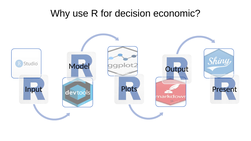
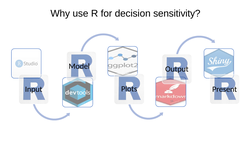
economic: economic -> sensitivity
